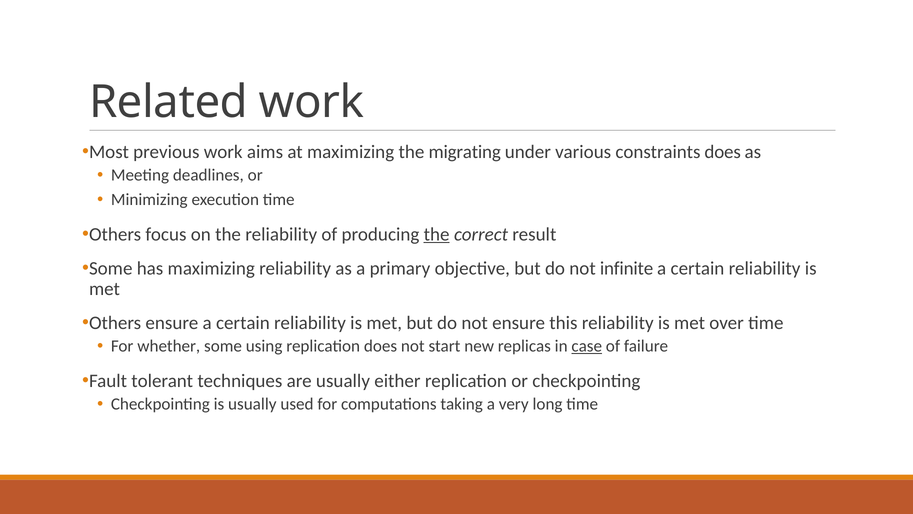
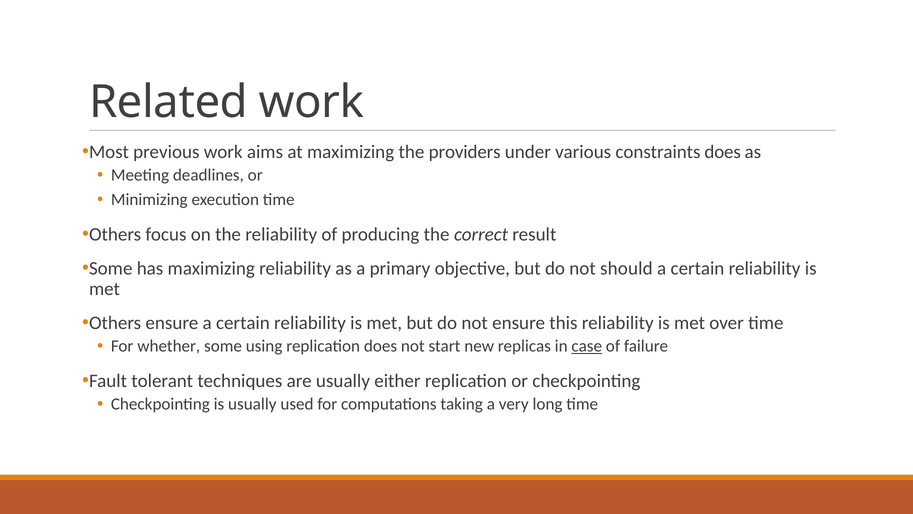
migrating: migrating -> providers
the at (437, 234) underline: present -> none
infinite: infinite -> should
